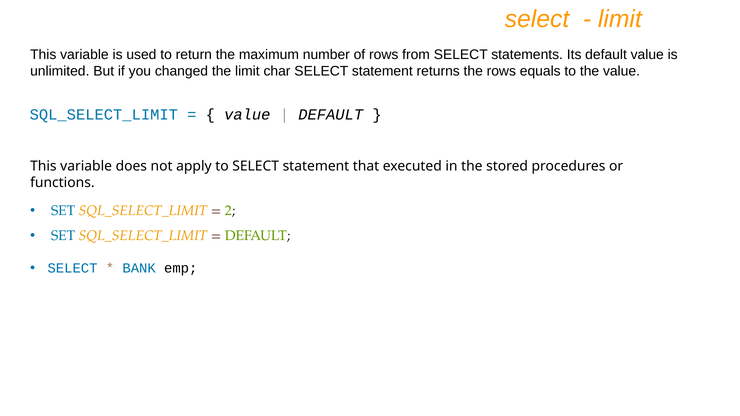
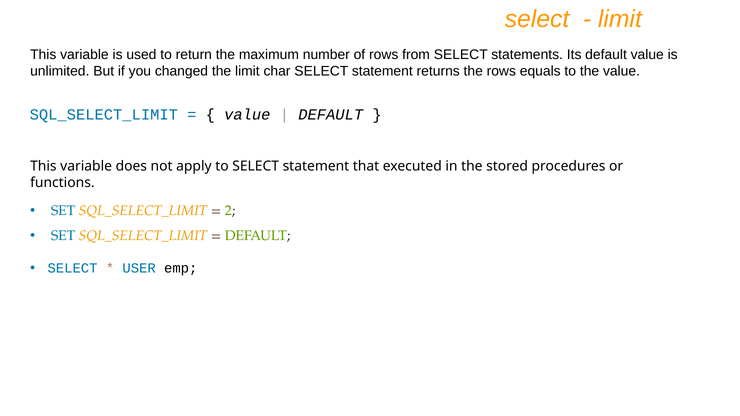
BANK: BANK -> USER
